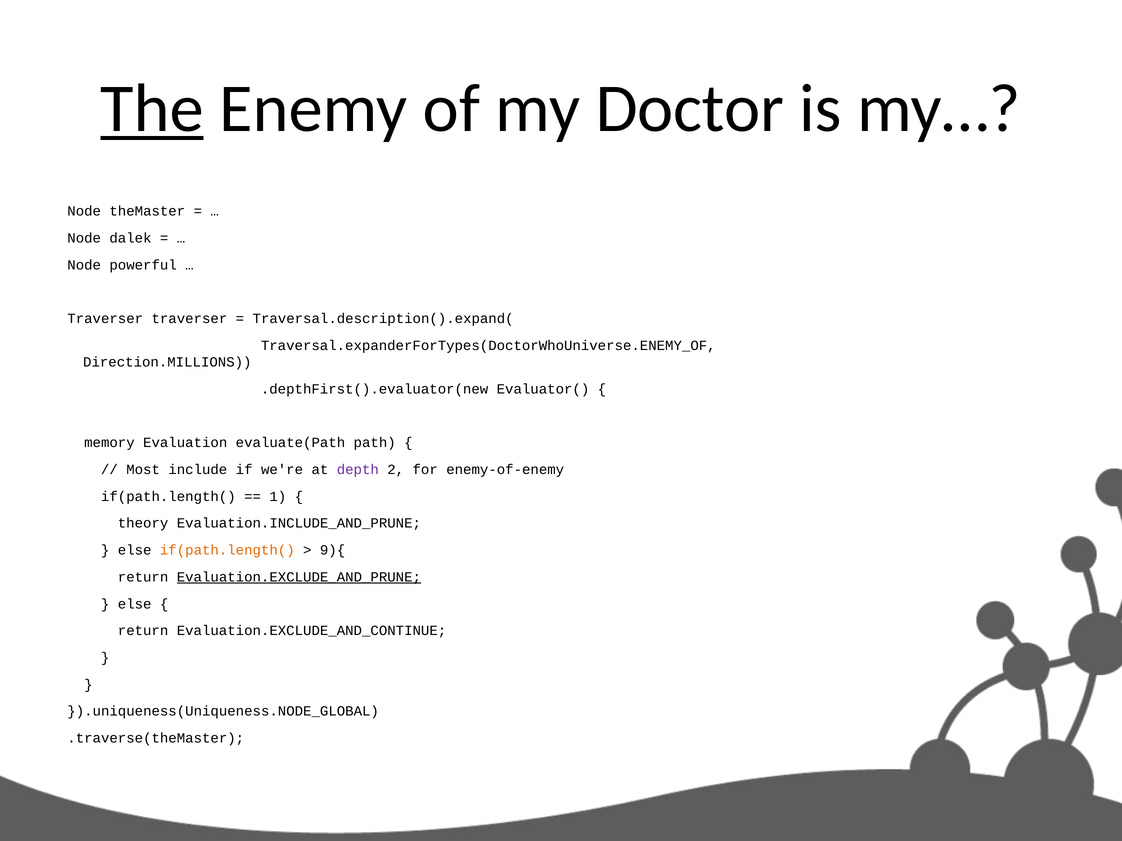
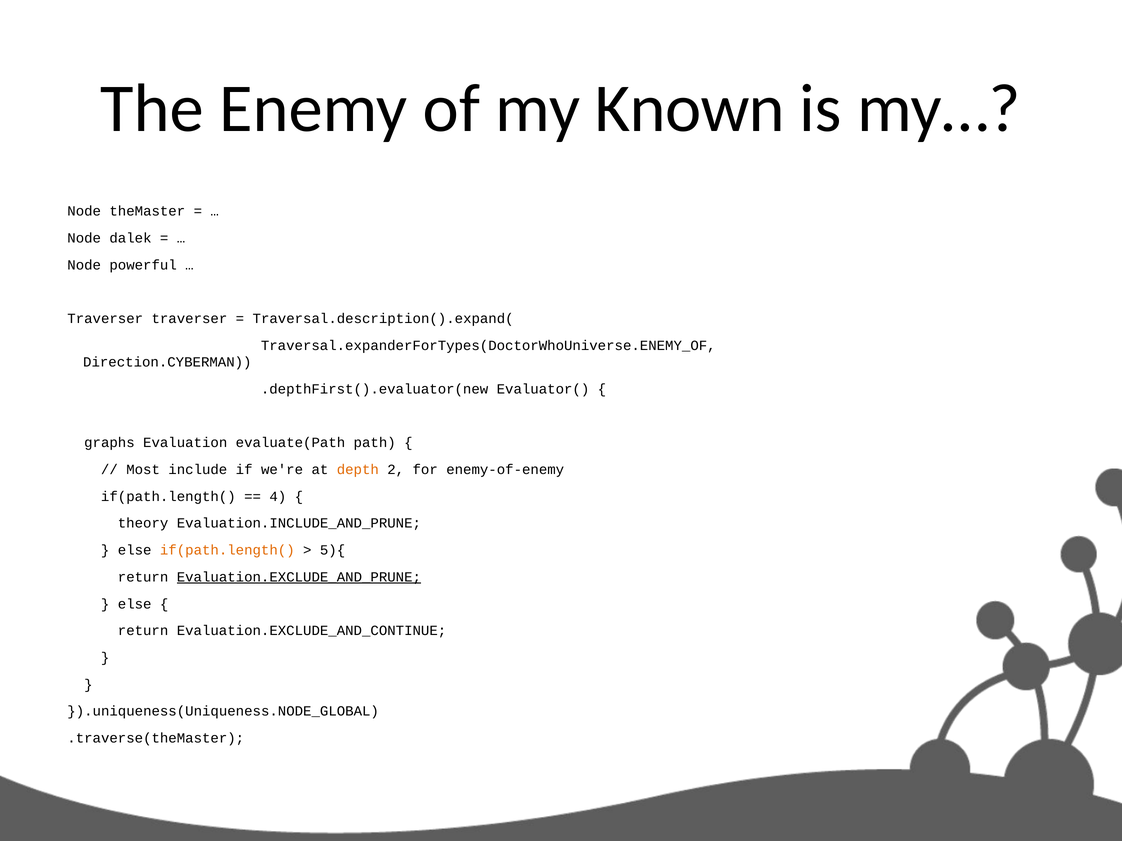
The underline: present -> none
Doctor: Doctor -> Known
Direction.MILLIONS: Direction.MILLIONS -> Direction.CYBERMAN
memory: memory -> graphs
depth colour: purple -> orange
1: 1 -> 4
9){: 9){ -> 5){
